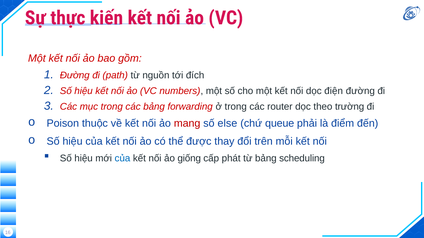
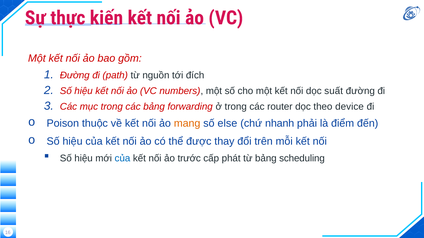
điện: điện -> suất
trường: trường -> device
mang colour: red -> orange
queue: queue -> nhanh
giống: giống -> trước
